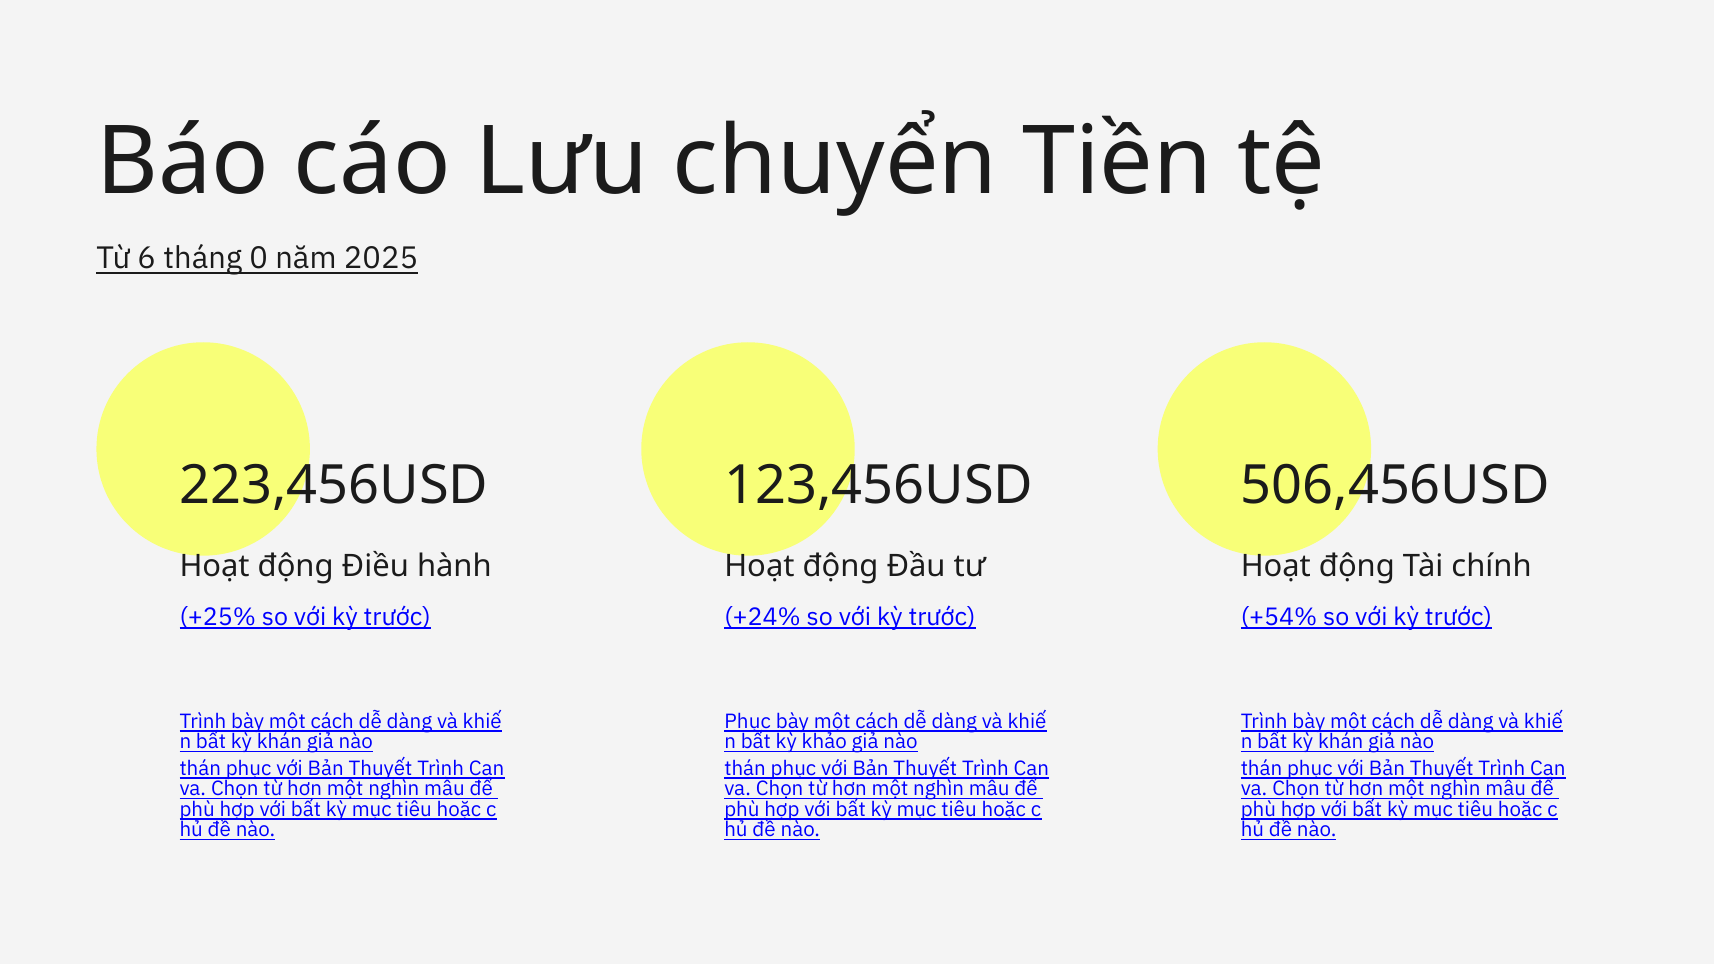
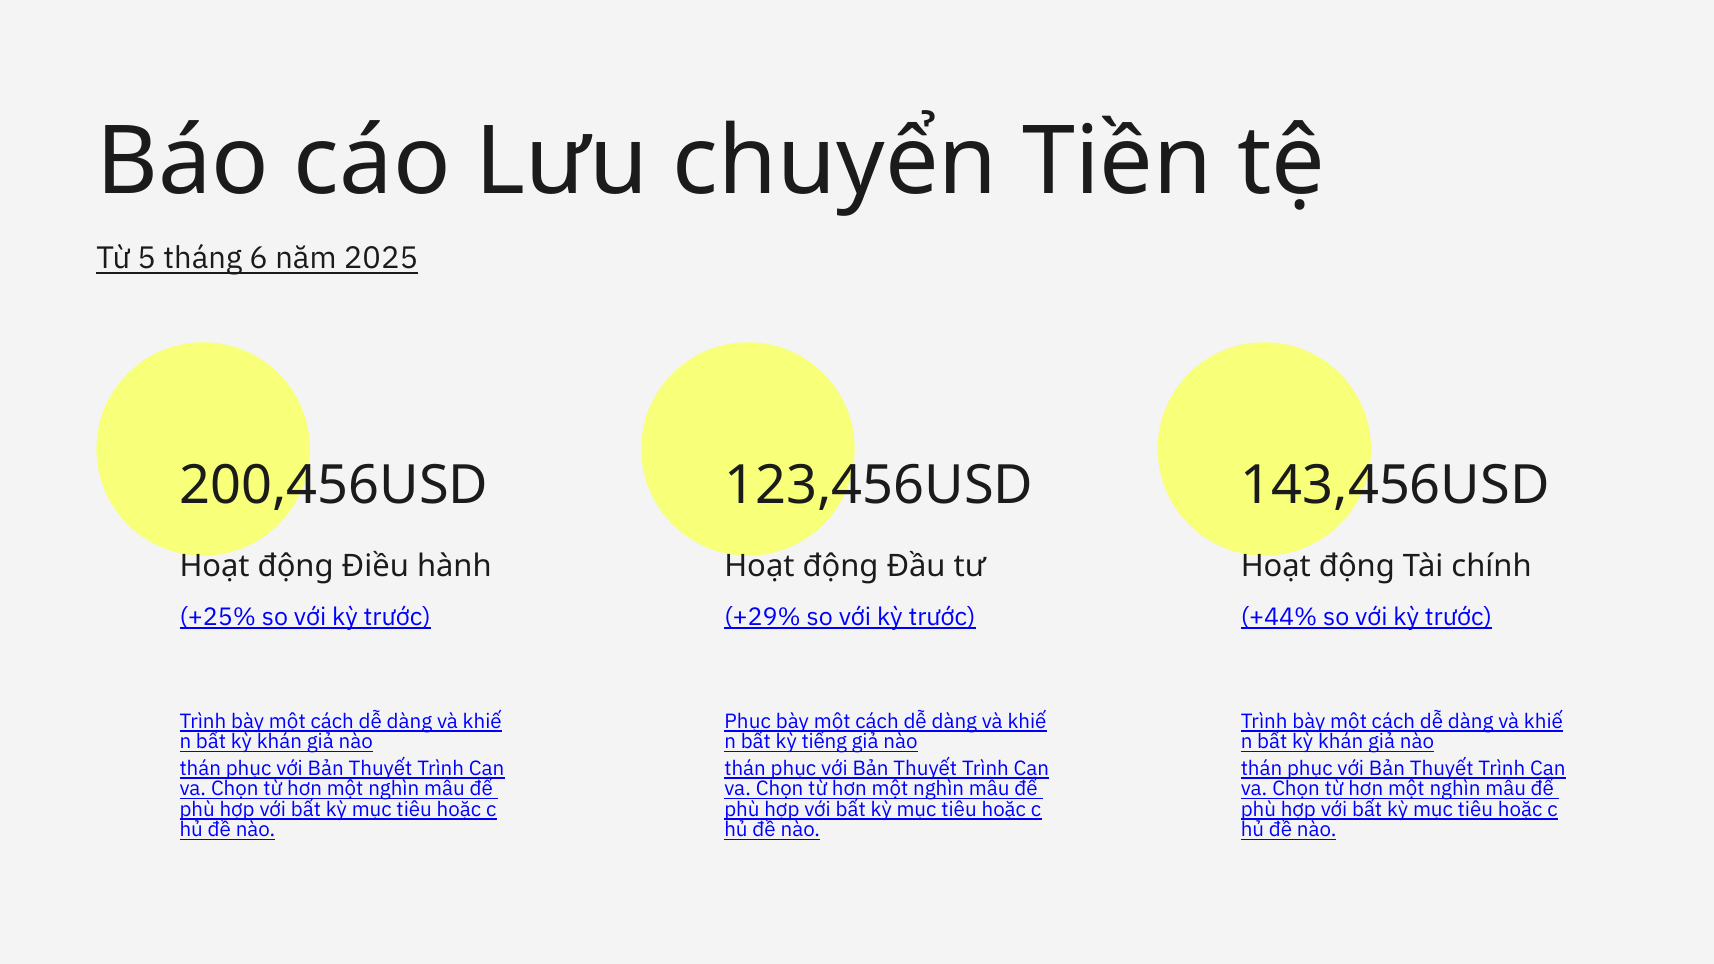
6: 6 -> 5
0: 0 -> 6
223,456USD: 223,456USD -> 200,456USD
506,456USD: 506,456USD -> 143,456USD
+24%: +24% -> +29%
+54%: +54% -> +44%
khảo: khảo -> tiếng
